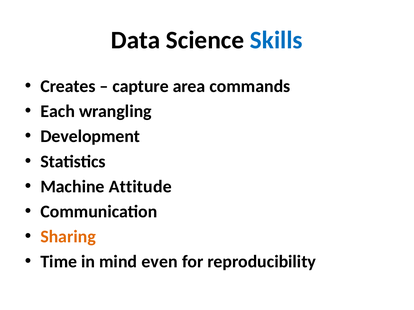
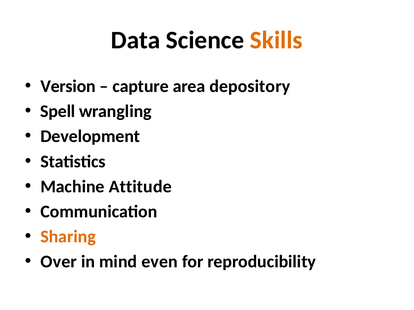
Skills colour: blue -> orange
Creates: Creates -> Version
commands: commands -> depository
Each: Each -> Spell
Time: Time -> Over
